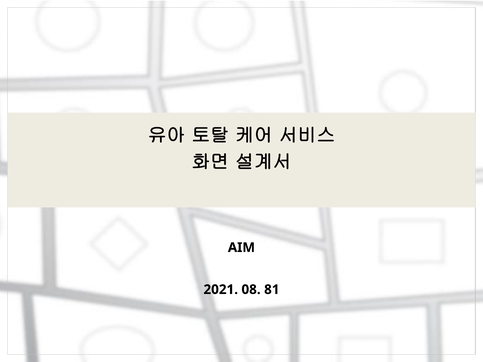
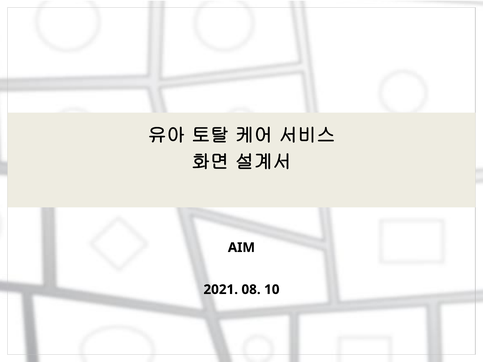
81: 81 -> 10
